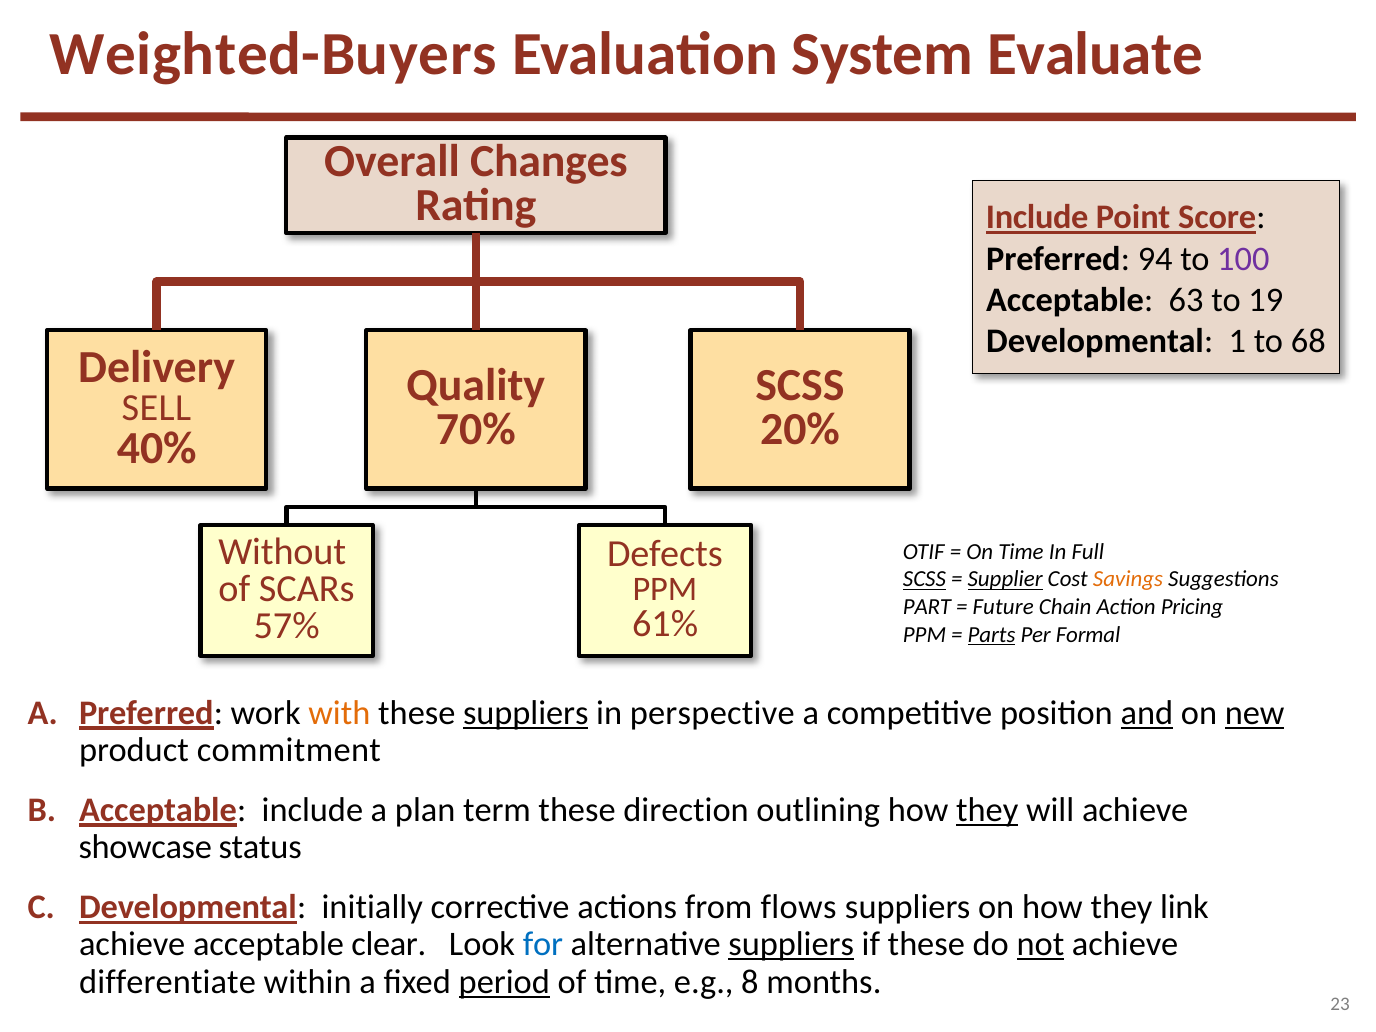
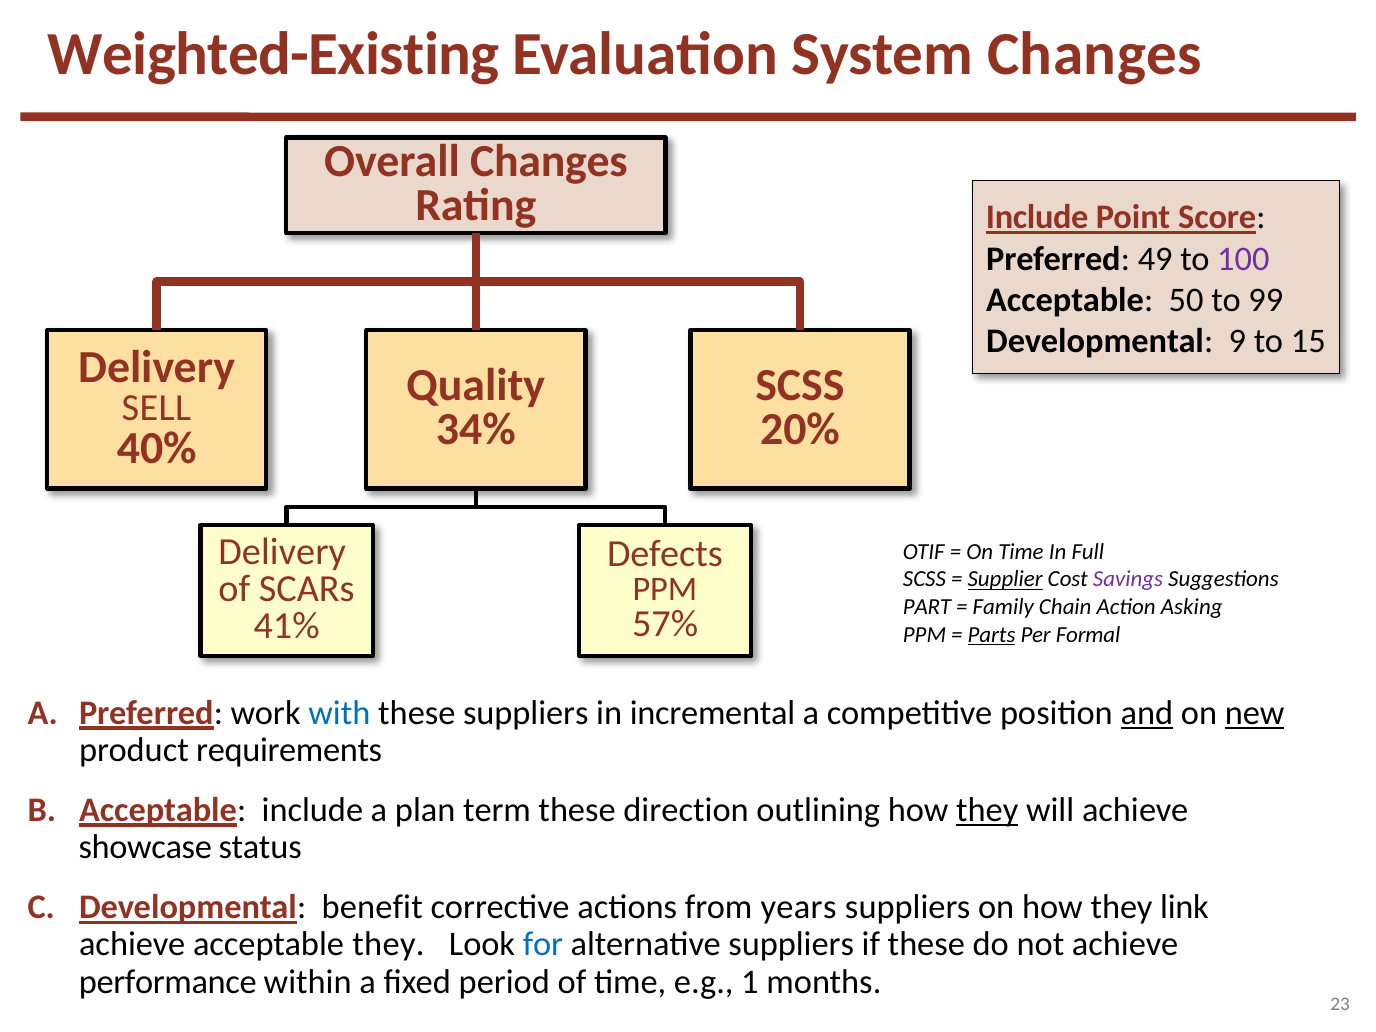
Weighted-Buyers: Weighted-Buyers -> Weighted-Existing
System Evaluate: Evaluate -> Changes
94: 94 -> 49
63: 63 -> 50
19: 19 -> 99
1: 1 -> 9
68: 68 -> 15
70%: 70% -> 34%
Without at (282, 552): Without -> Delivery
SCSS at (924, 579) underline: present -> none
Savings colour: orange -> purple
Future: Future -> Family
Pricing: Pricing -> Asking
61%: 61% -> 57%
57%: 57% -> 41%
with colour: orange -> blue
suppliers at (526, 713) underline: present -> none
perspective: perspective -> incremental
commitment: commitment -> requirements
initially: initially -> benefit
flows: flows -> years
acceptable clear: clear -> they
suppliers at (791, 945) underline: present -> none
not underline: present -> none
differentiate: differentiate -> performance
period underline: present -> none
8: 8 -> 1
